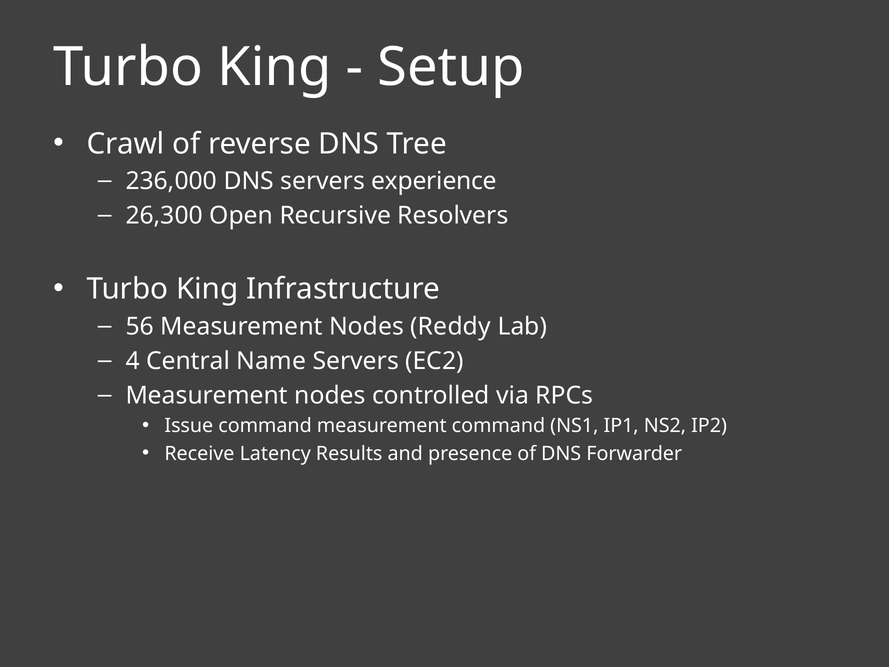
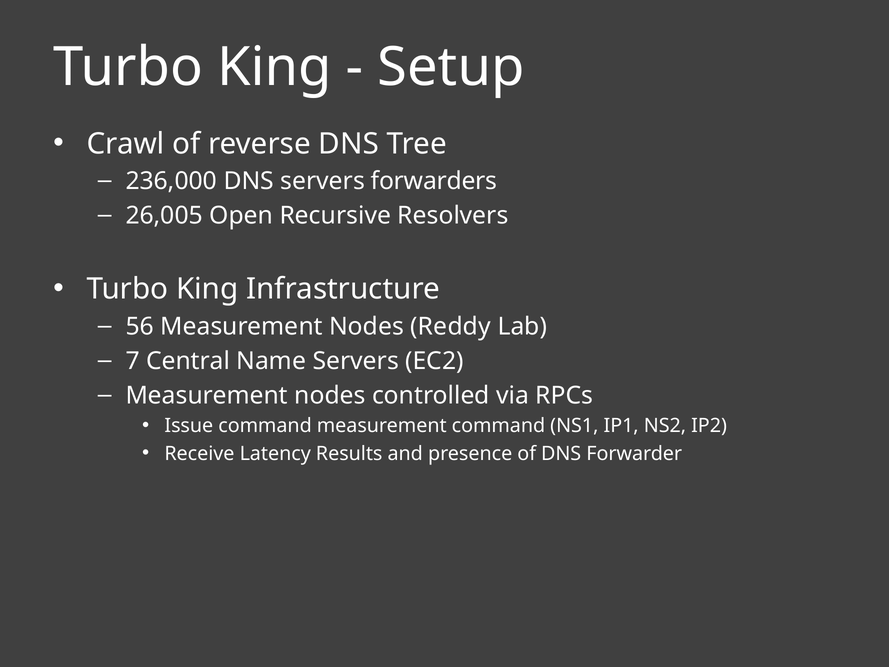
experience: experience -> forwarders
26,300: 26,300 -> 26,005
4: 4 -> 7
